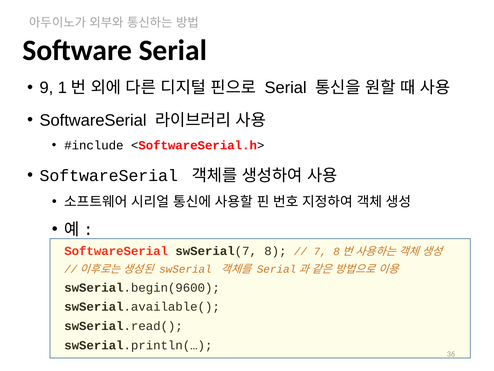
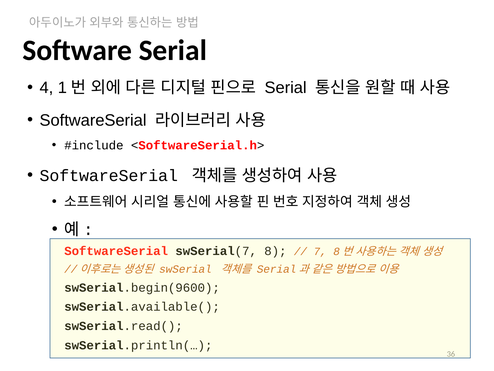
9: 9 -> 4
